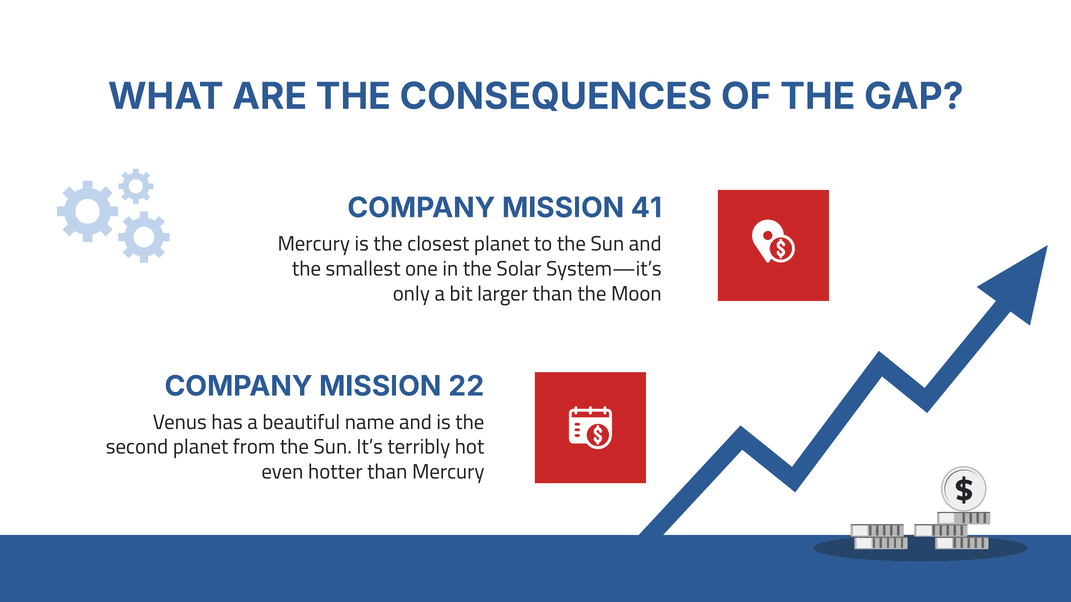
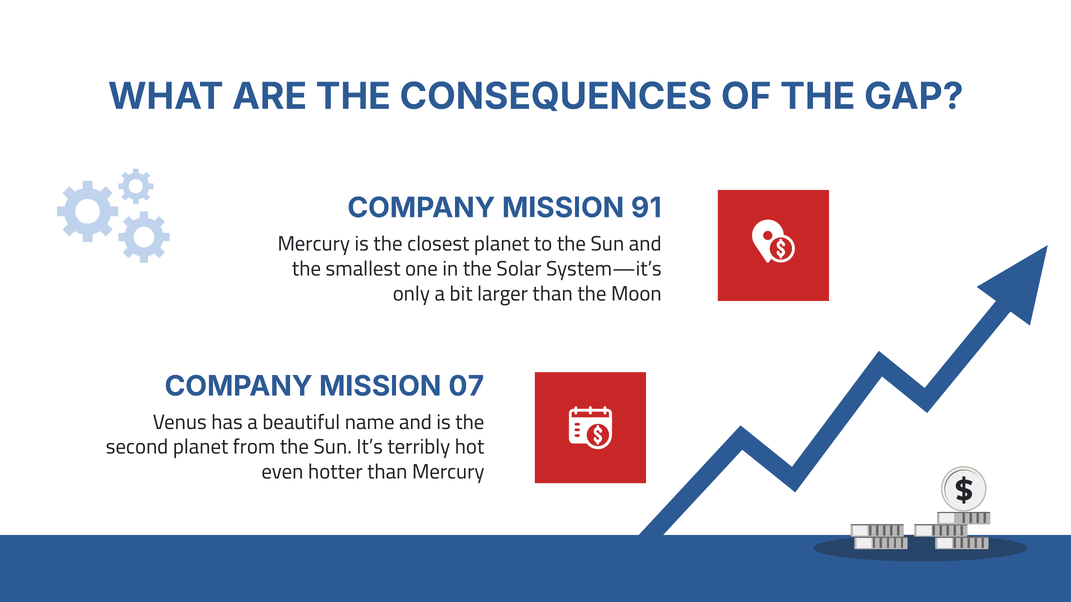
41: 41 -> 91
22: 22 -> 07
